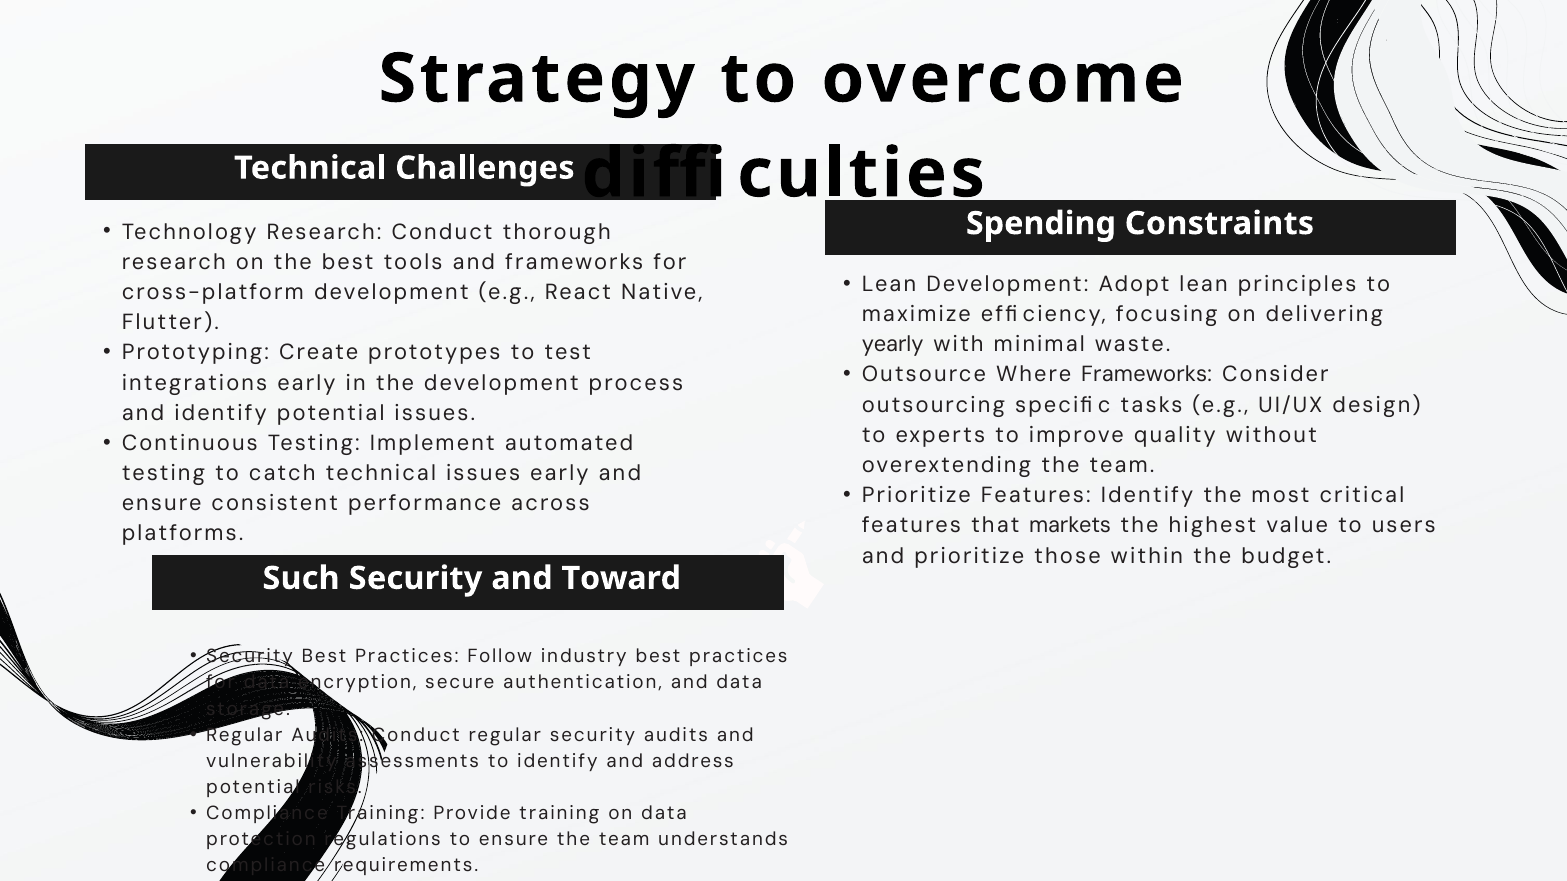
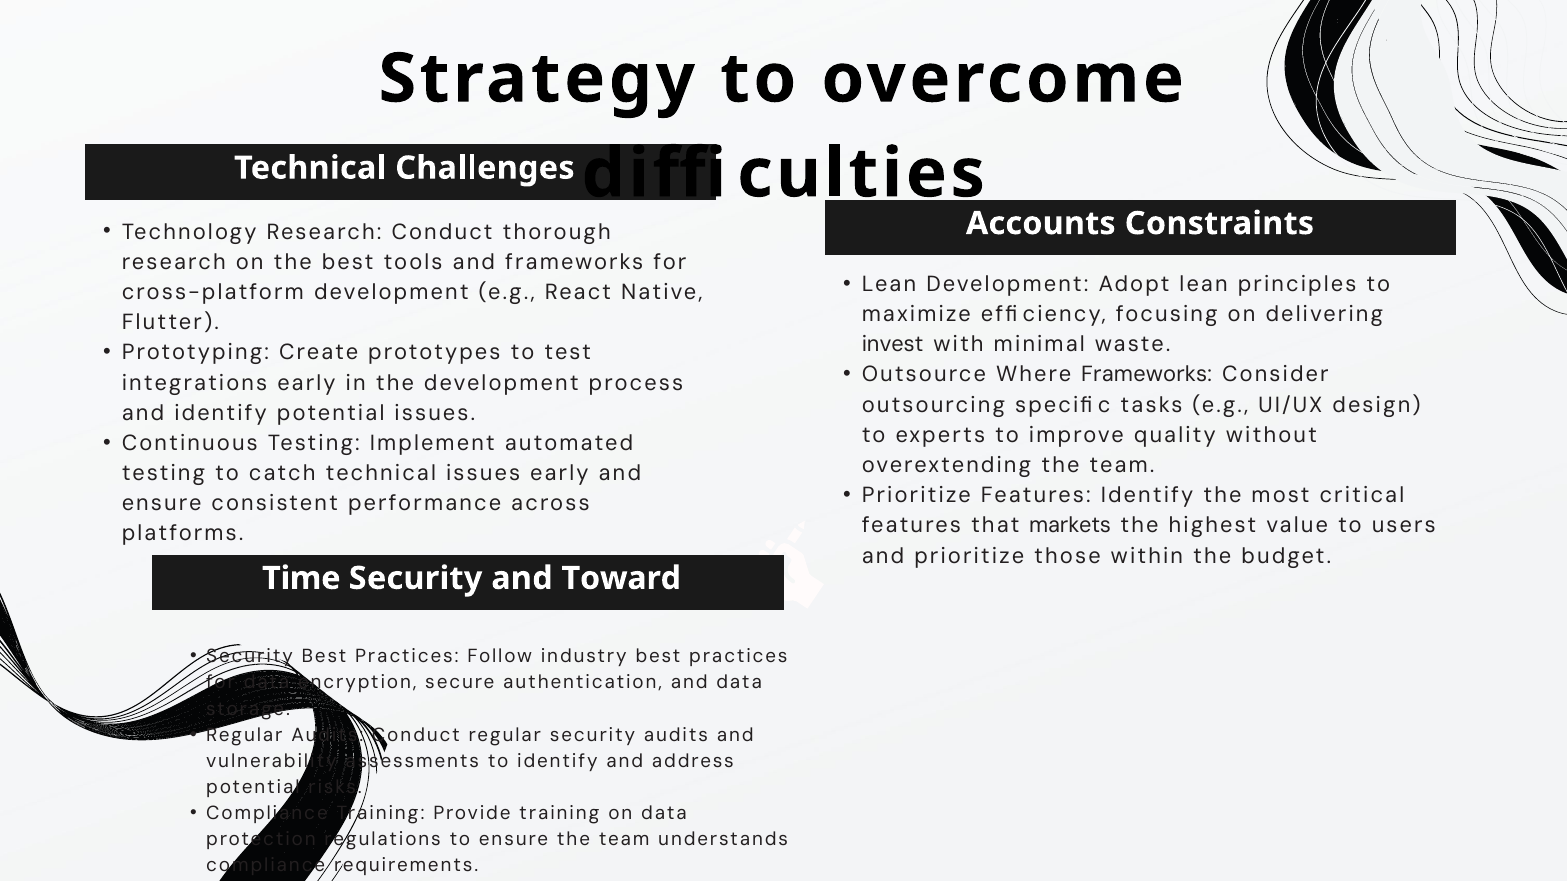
Spending: Spending -> Accounts
yearly: yearly -> invest
Such: Such -> Time
